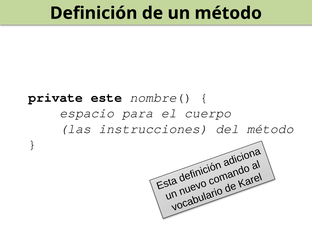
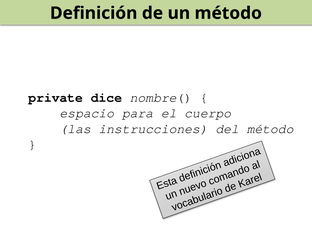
este: este -> dice
